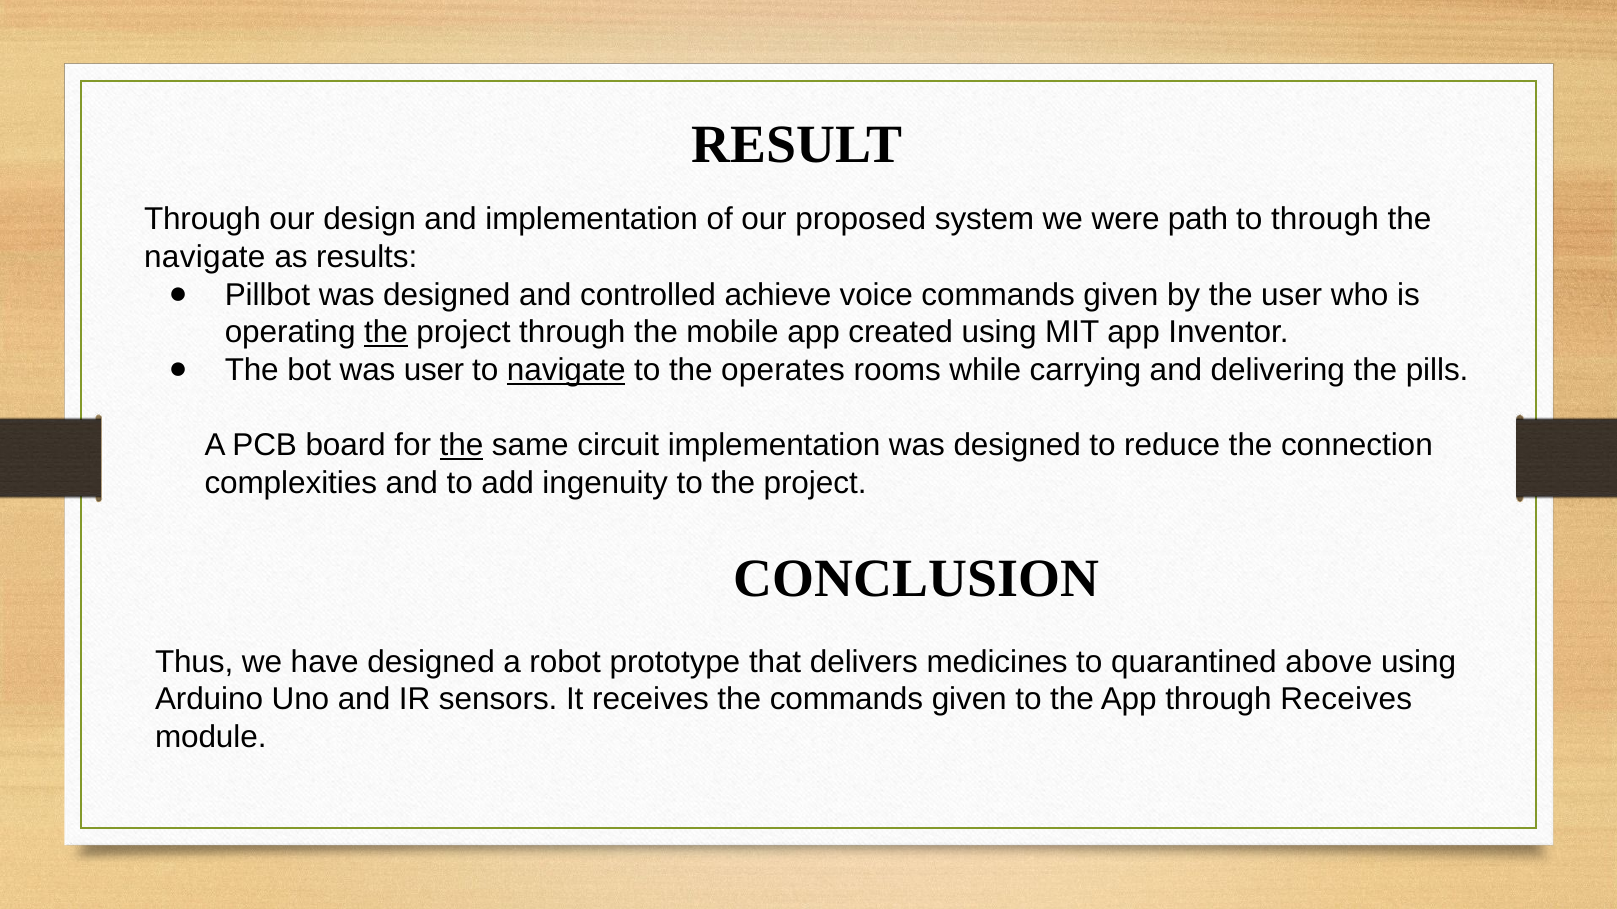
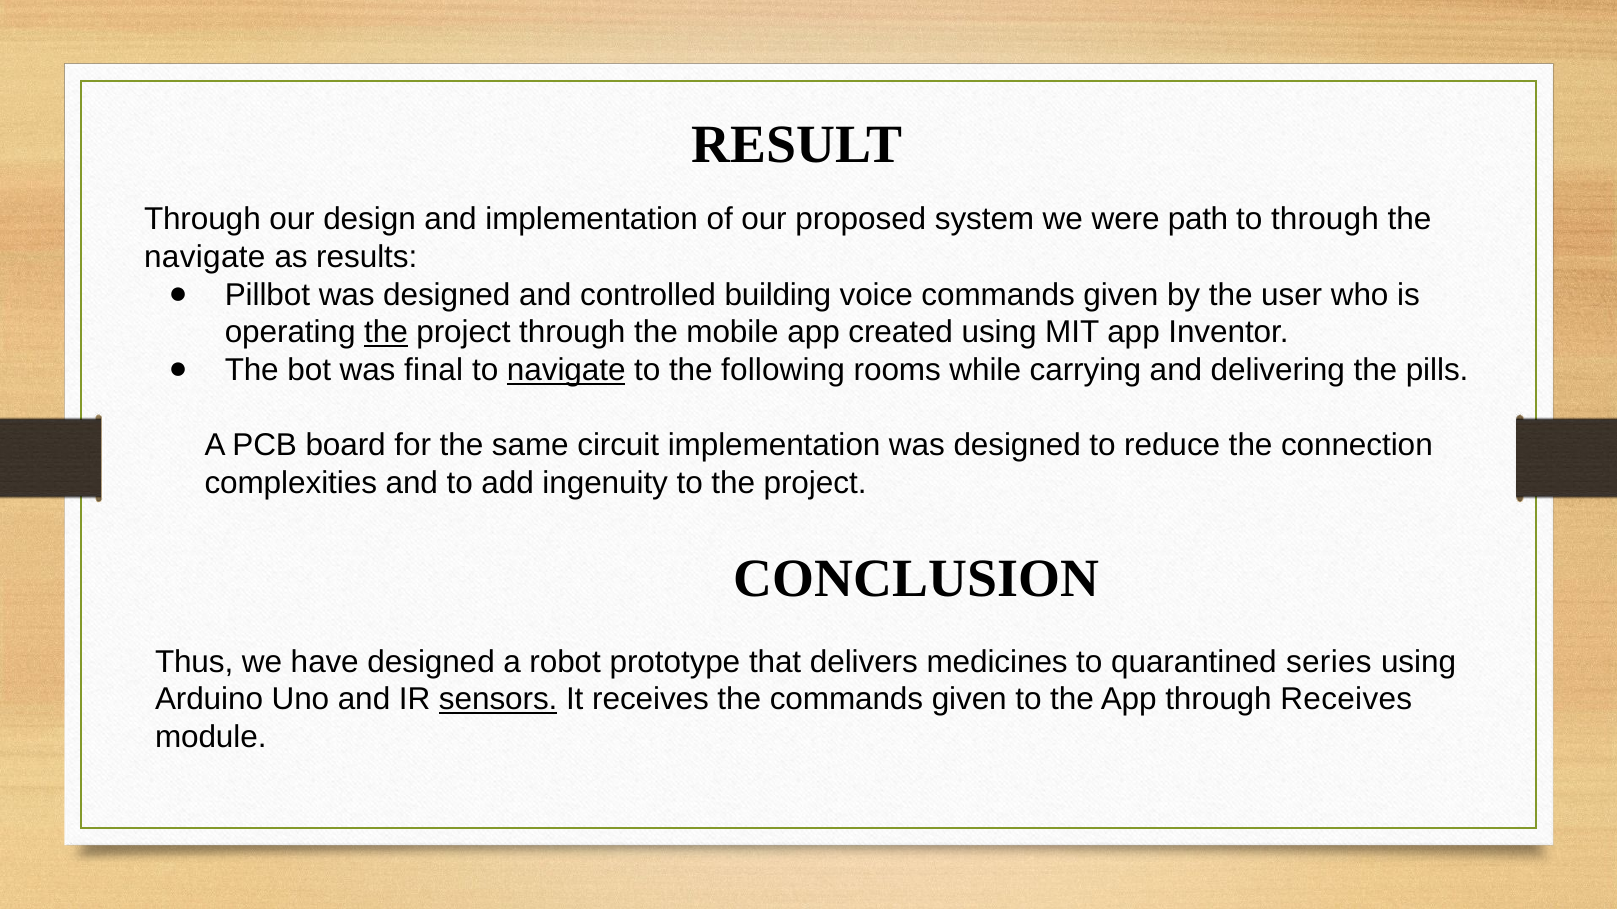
achieve: achieve -> building
was user: user -> final
operates: operates -> following
the at (462, 446) underline: present -> none
above: above -> series
sensors underline: none -> present
